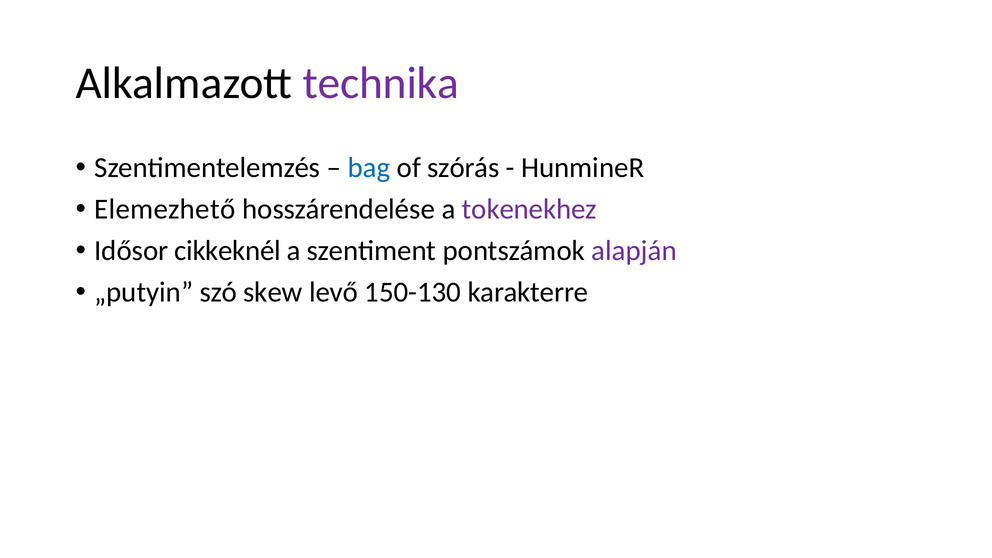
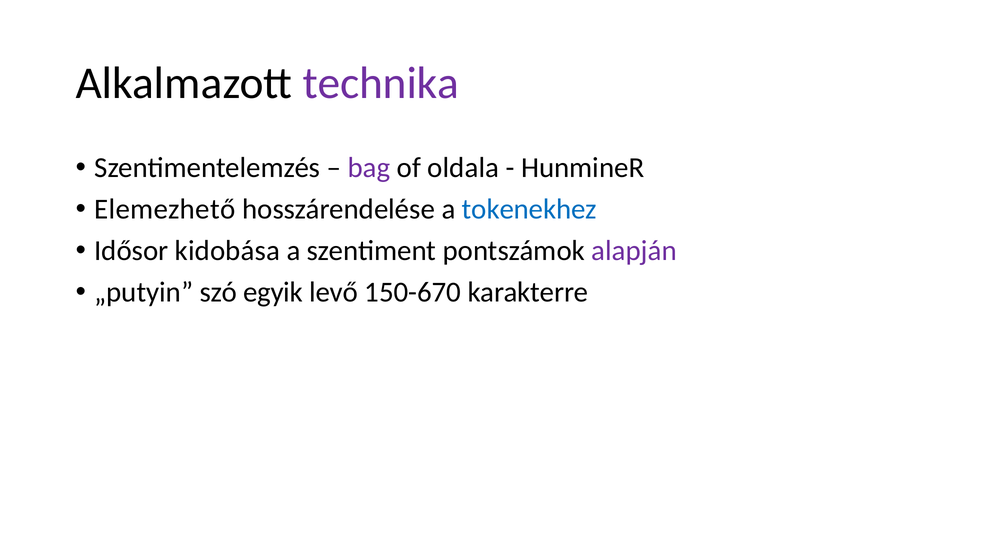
bag colour: blue -> purple
szórás: szórás -> oldala
tokenekhez colour: purple -> blue
cikkeknél: cikkeknél -> kidobása
skew: skew -> egyik
150-130: 150-130 -> 150-670
